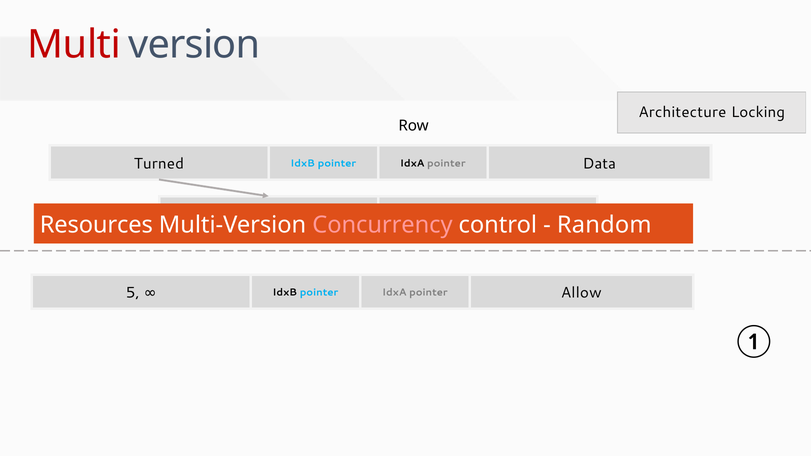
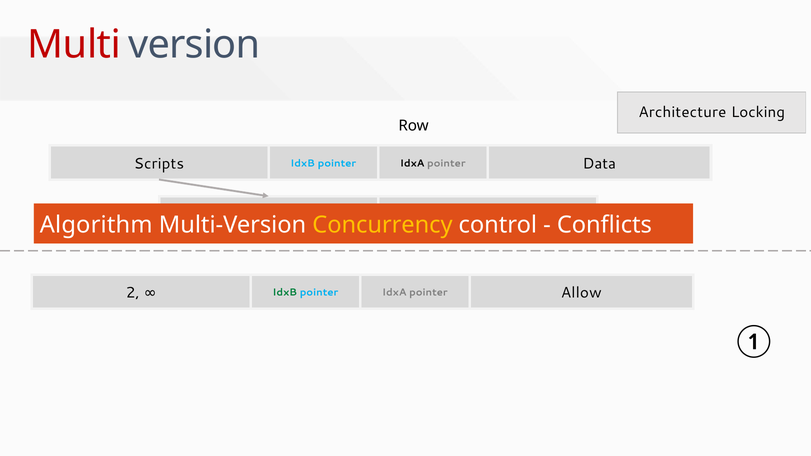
Turned: Turned -> Scripts
Resources: Resources -> Algorithm
Concurrency colour: pink -> yellow
Random: Random -> Conflicts
5: 5 -> 2
IdxB at (285, 293) colour: black -> green
